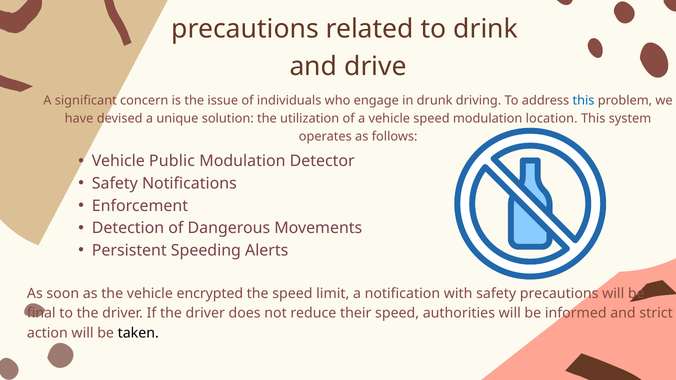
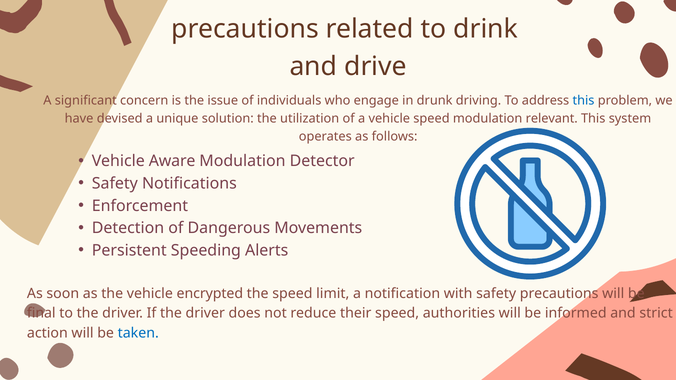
location: location -> relevant
Public: Public -> Aware
taken colour: black -> blue
